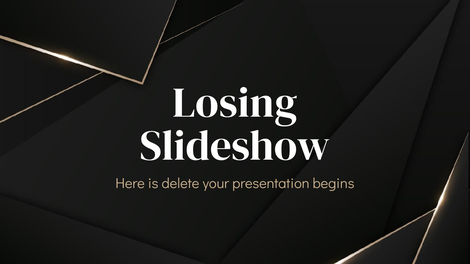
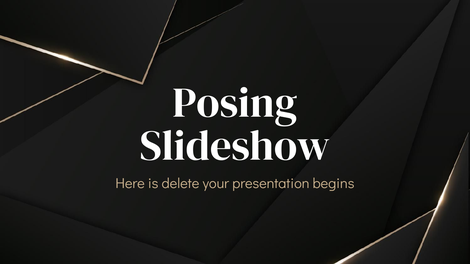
Losing: Losing -> Posing
